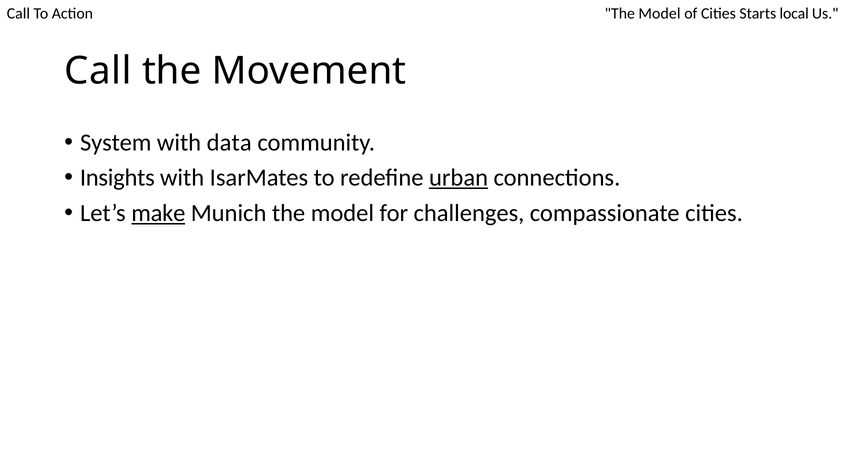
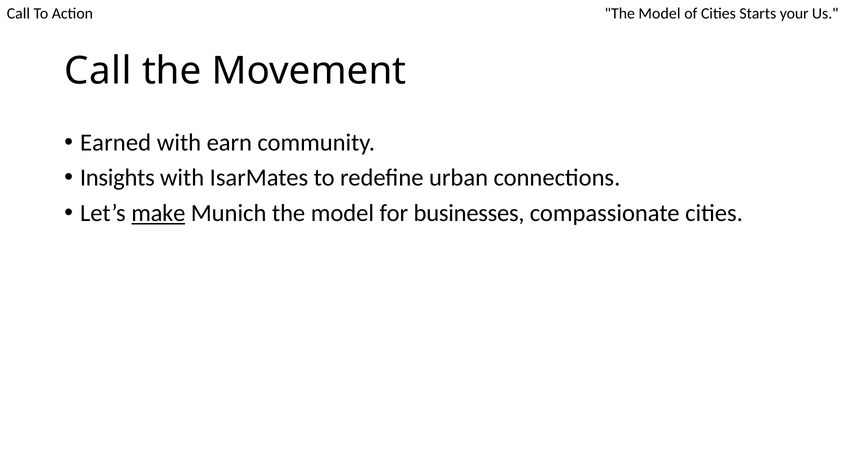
local: local -> your
System: System -> Earned
data: data -> earn
urban underline: present -> none
challenges: challenges -> businesses
